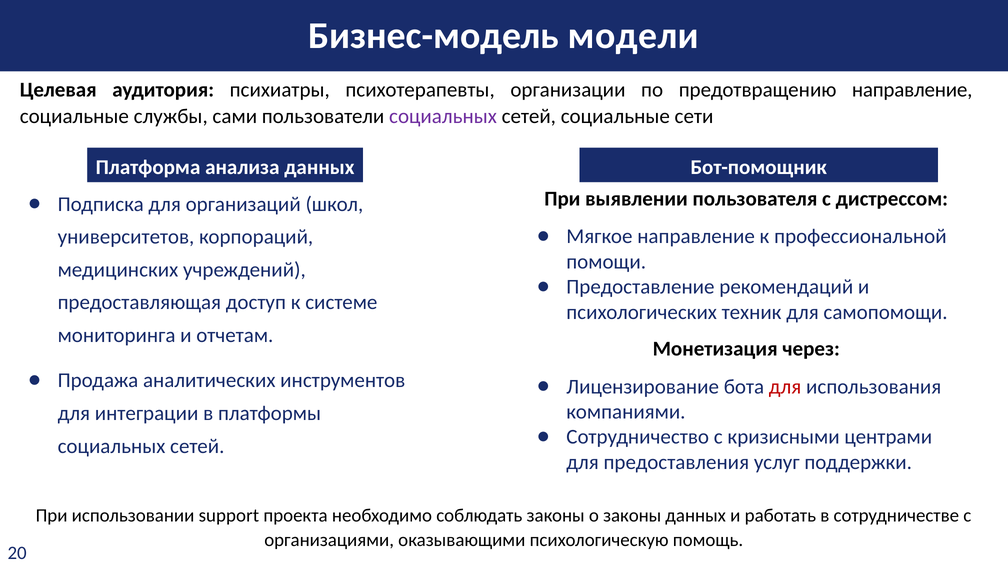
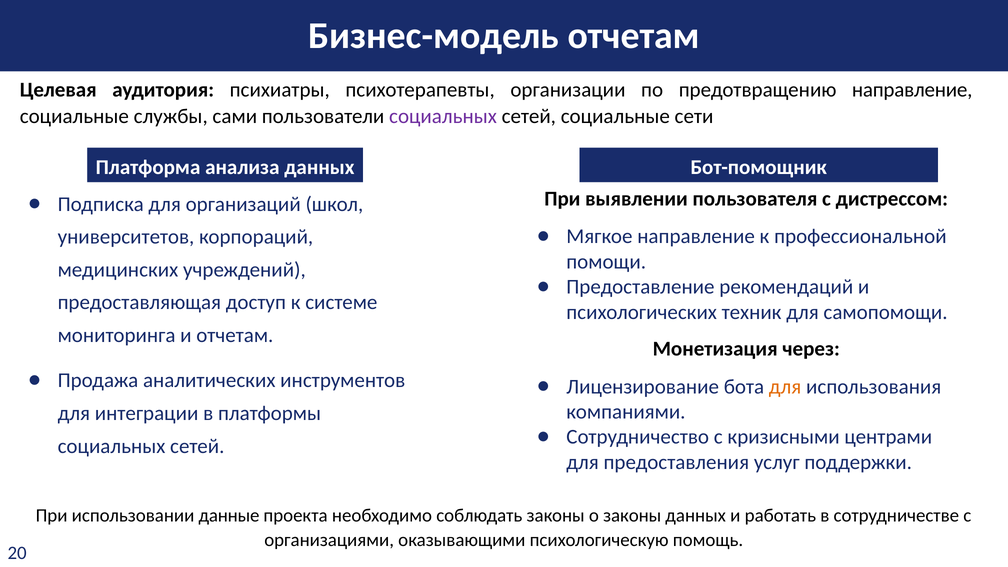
Бизнес-модель модели: модели -> отчетам
для at (785, 387) colour: red -> orange
support: support -> данные
